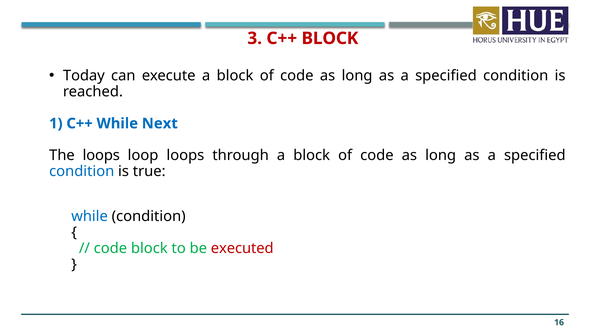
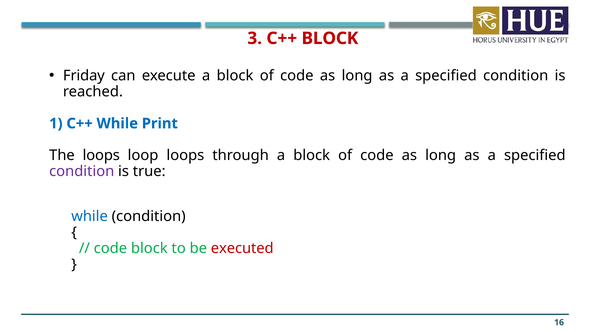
Today: Today -> Friday
Next: Next -> Print
condition at (82, 171) colour: blue -> purple
